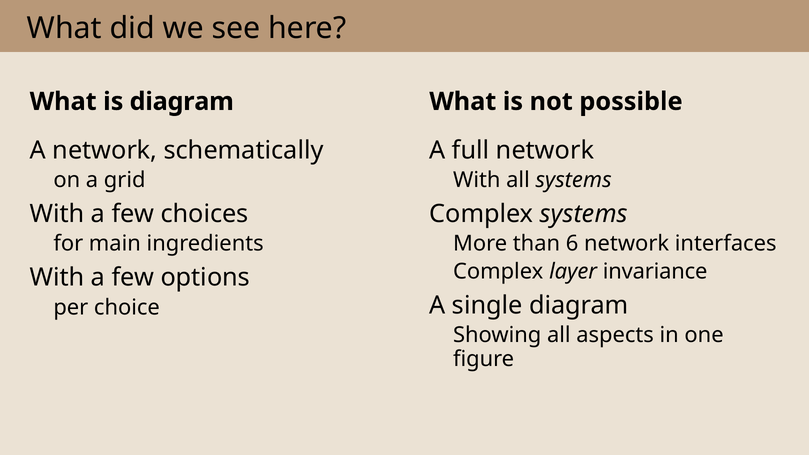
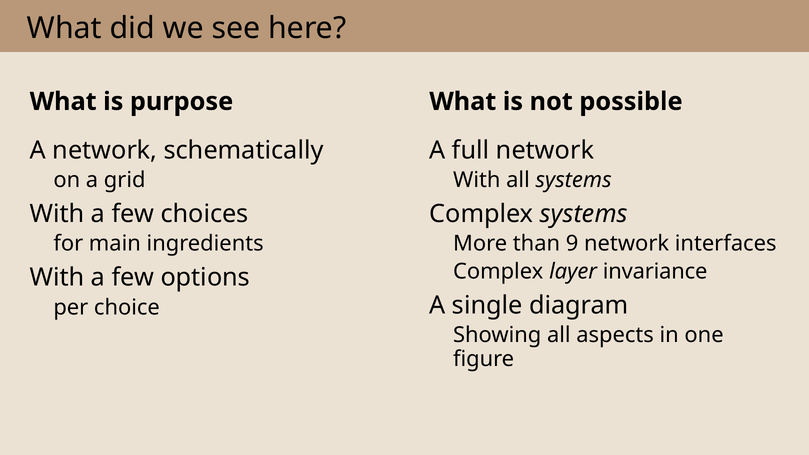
is diagram: diagram -> purpose
6: 6 -> 9
